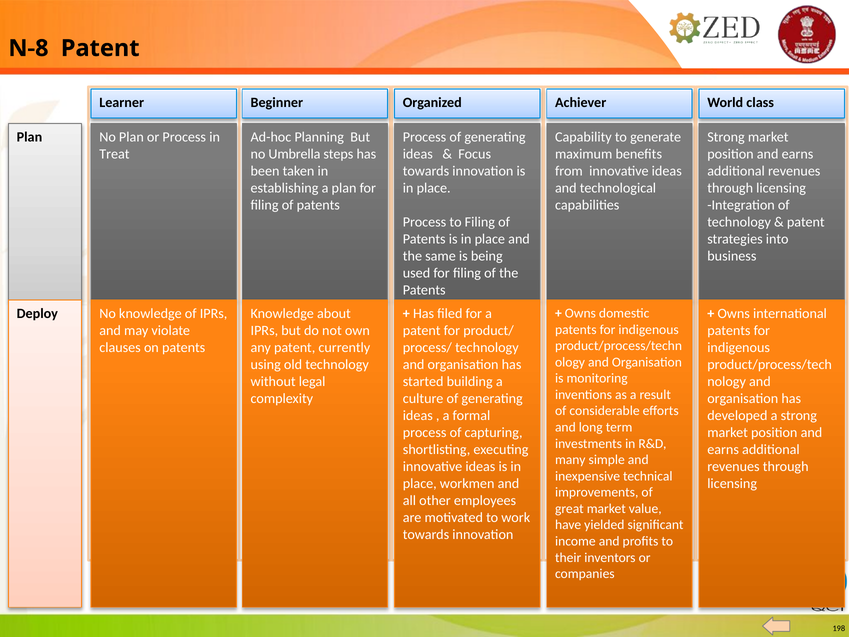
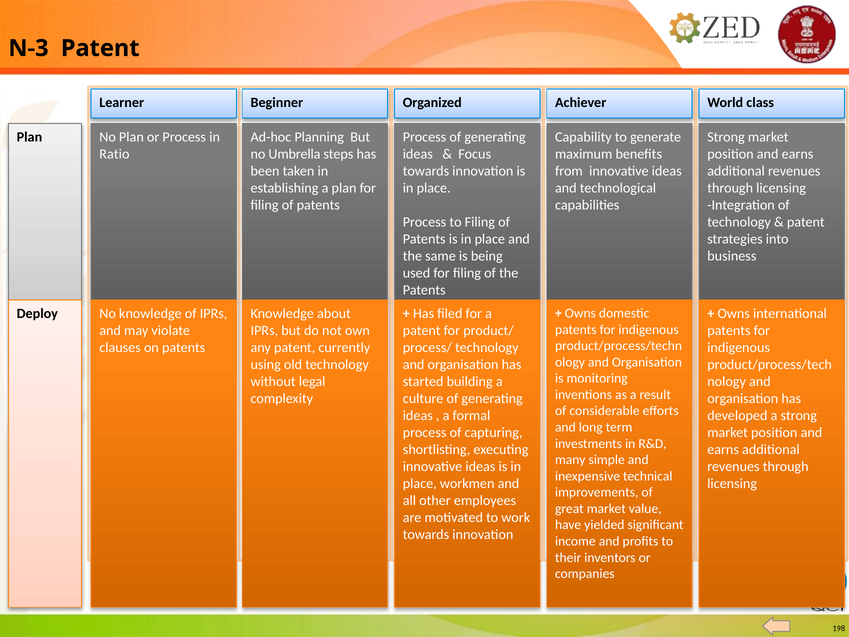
N-8: N-8 -> N-3
Treat: Treat -> Ratio
